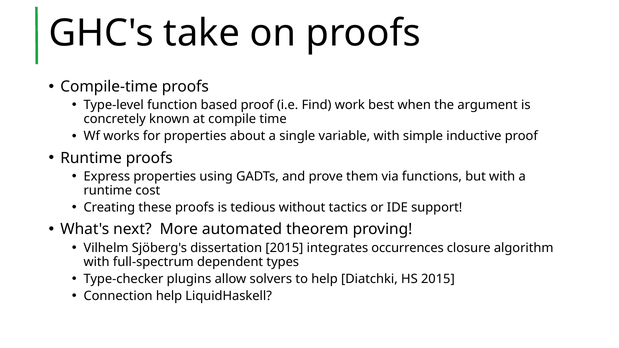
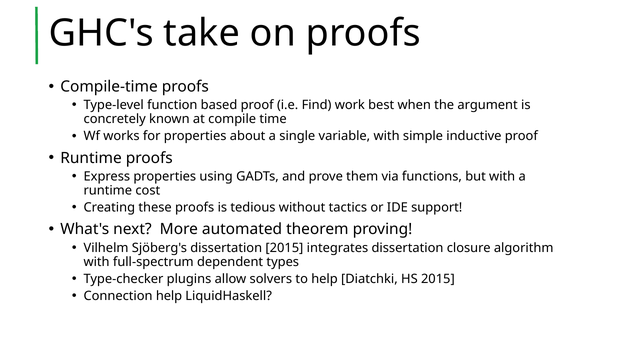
integrates occurrences: occurrences -> dissertation
